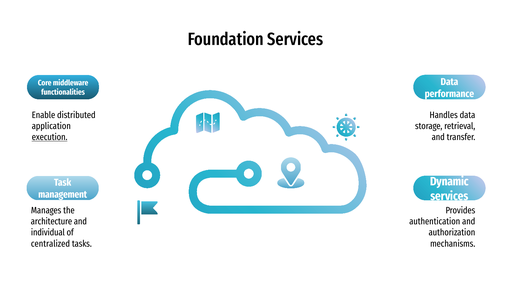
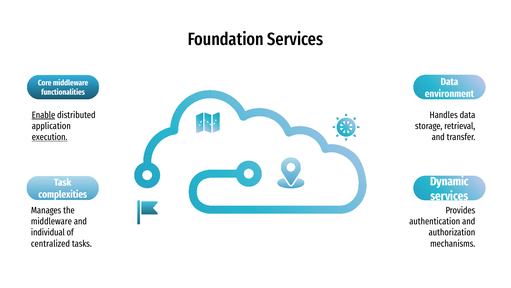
performance: performance -> environment
Enable underline: none -> present
management: management -> complexities
architecture at (51, 221): architecture -> middleware
